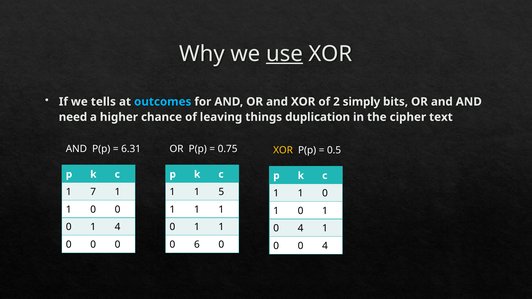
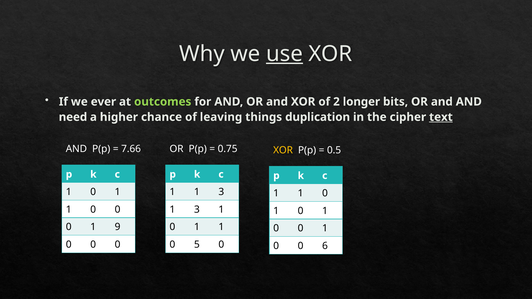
tells: tells -> ever
outcomes colour: light blue -> light green
simply: simply -> longer
text underline: none -> present
6.31: 6.31 -> 7.66
7 at (93, 192): 7 -> 0
1 1 5: 5 -> 3
1 at (197, 210): 1 -> 3
1 4: 4 -> 9
4 at (301, 229): 4 -> 0
6: 6 -> 5
0 0 4: 4 -> 6
